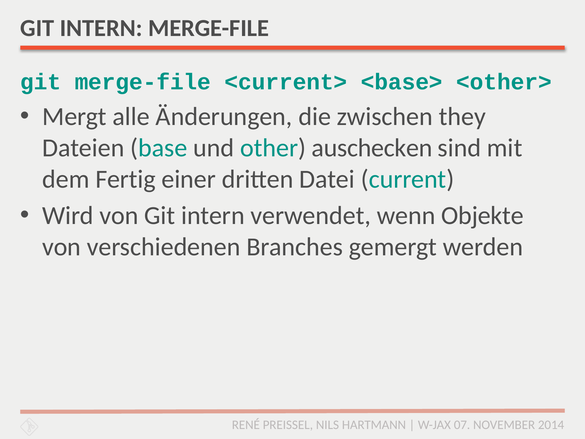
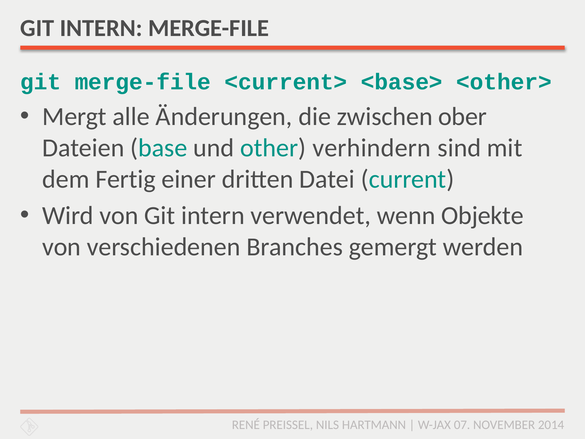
they: they -> ober
auschecken: auschecken -> verhindern
